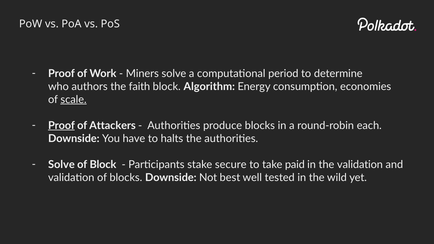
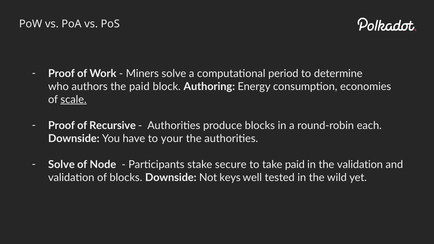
the faith: faith -> paid
Algorithm: Algorithm -> Authoring
Proof at (61, 126) underline: present -> none
Attackers: Attackers -> Recursive
halts: halts -> your
of Block: Block -> Node
best: best -> keys
